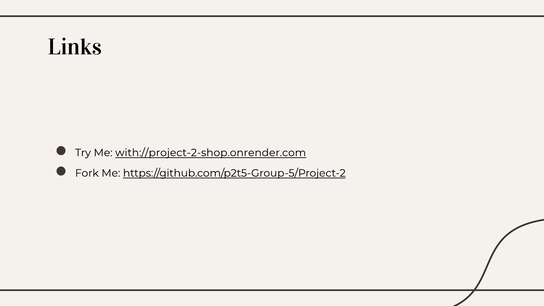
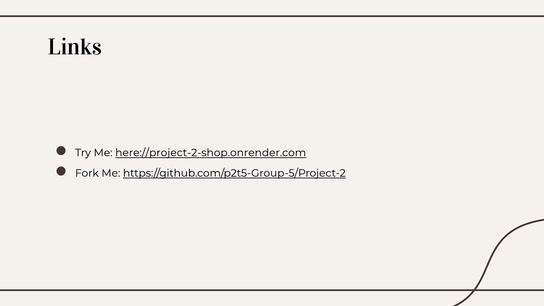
with://project-2-shop.onrender.com: with://project-2-shop.onrender.com -> here://project-2-shop.onrender.com
